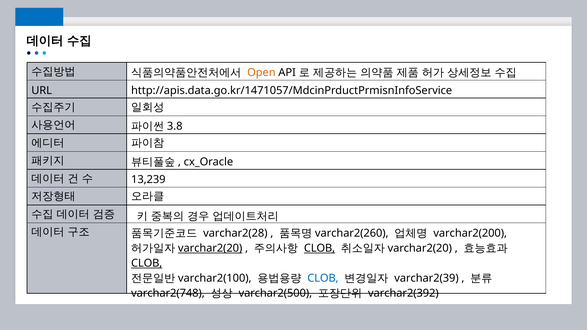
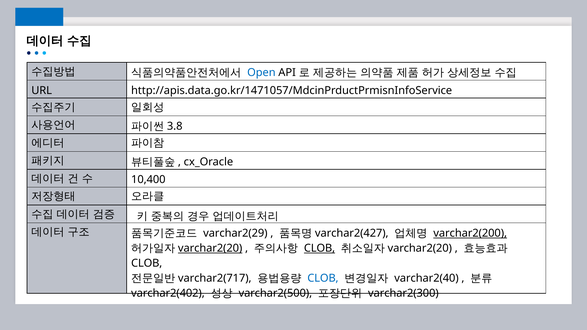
Open colour: orange -> blue
13,239: 13,239 -> 10,400
varchar2(28: varchar2(28 -> varchar2(29
varchar2(260: varchar2(260 -> varchar2(427
varchar2(200 underline: none -> present
CLOB at (147, 263) underline: present -> none
varchar2(100: varchar2(100 -> varchar2(717
varchar2(39: varchar2(39 -> varchar2(40
varchar2(748: varchar2(748 -> varchar2(402
varchar2(392: varchar2(392 -> varchar2(300
